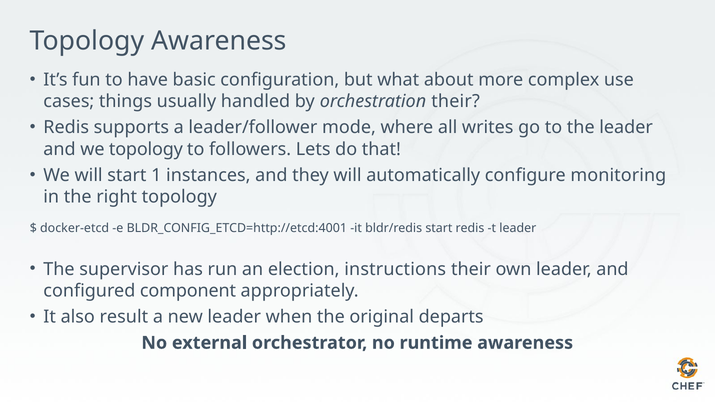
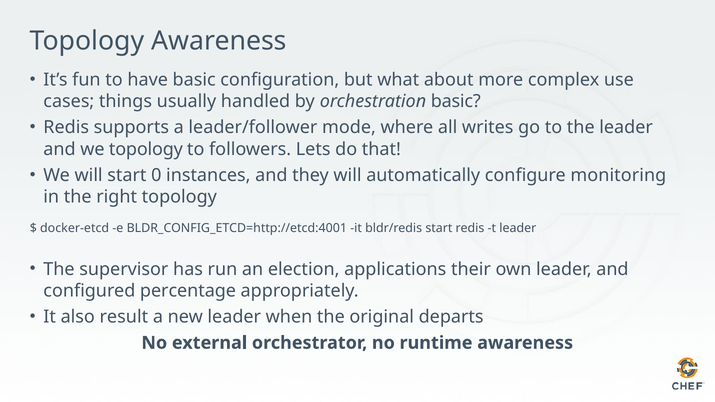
orchestration their: their -> basic
1: 1 -> 0
instructions: instructions -> applications
component: component -> percentage
